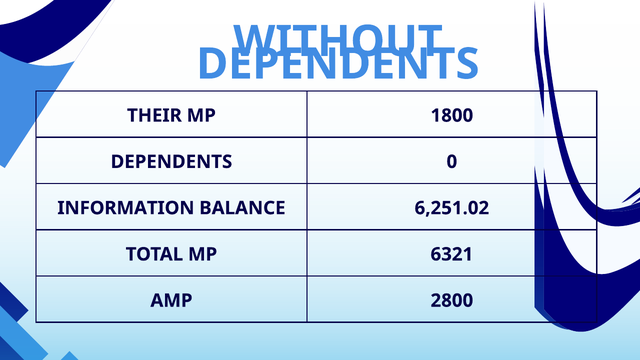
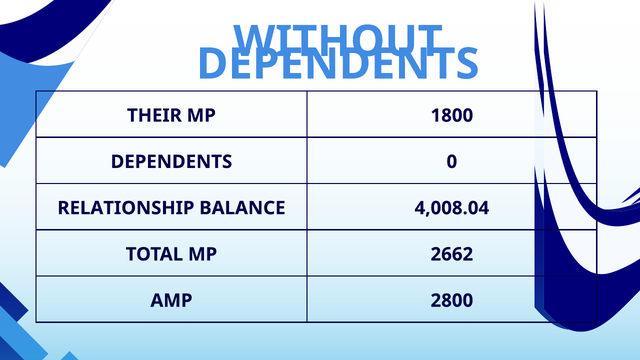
INFORMATION: INFORMATION -> RELATIONSHIP
6,251.02: 6,251.02 -> 4,008.04
6321: 6321 -> 2662
